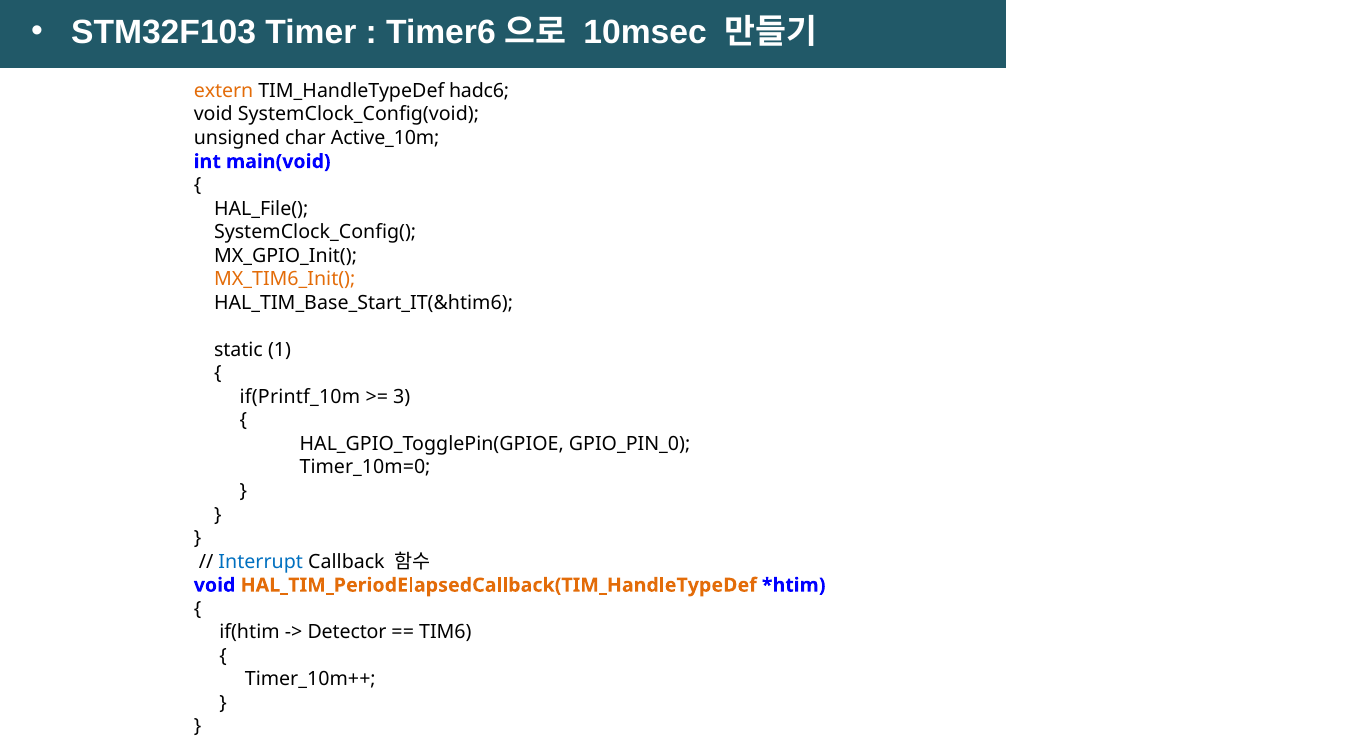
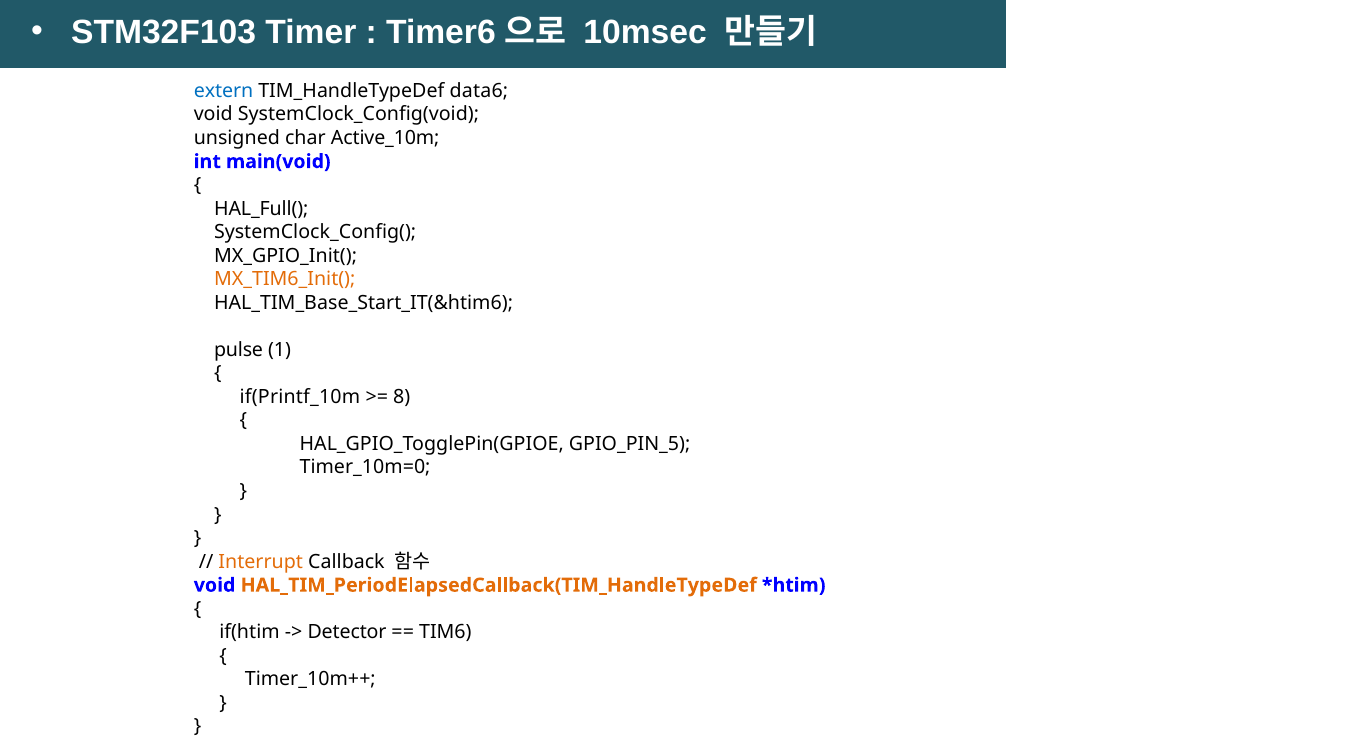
extern colour: orange -> blue
hadc6: hadc6 -> data6
HAL_File(: HAL_File( -> HAL_Full(
static: static -> pulse
3: 3 -> 8
GPIO_PIN_0: GPIO_PIN_0 -> GPIO_PIN_5
Interrupt colour: blue -> orange
